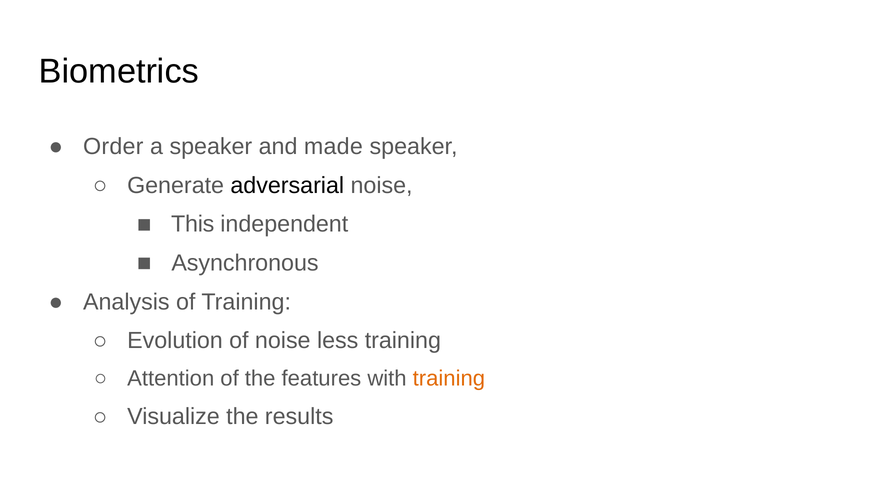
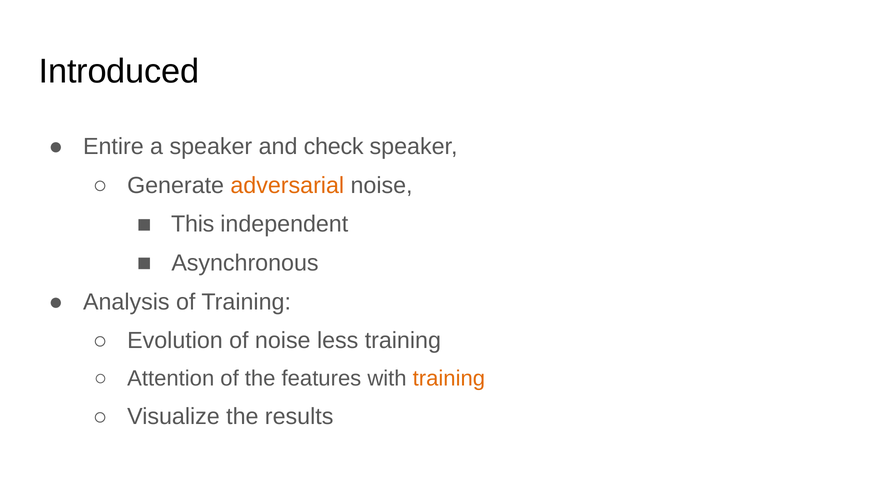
Biometrics: Biometrics -> Introduced
Order: Order -> Entire
made: made -> check
adversarial colour: black -> orange
